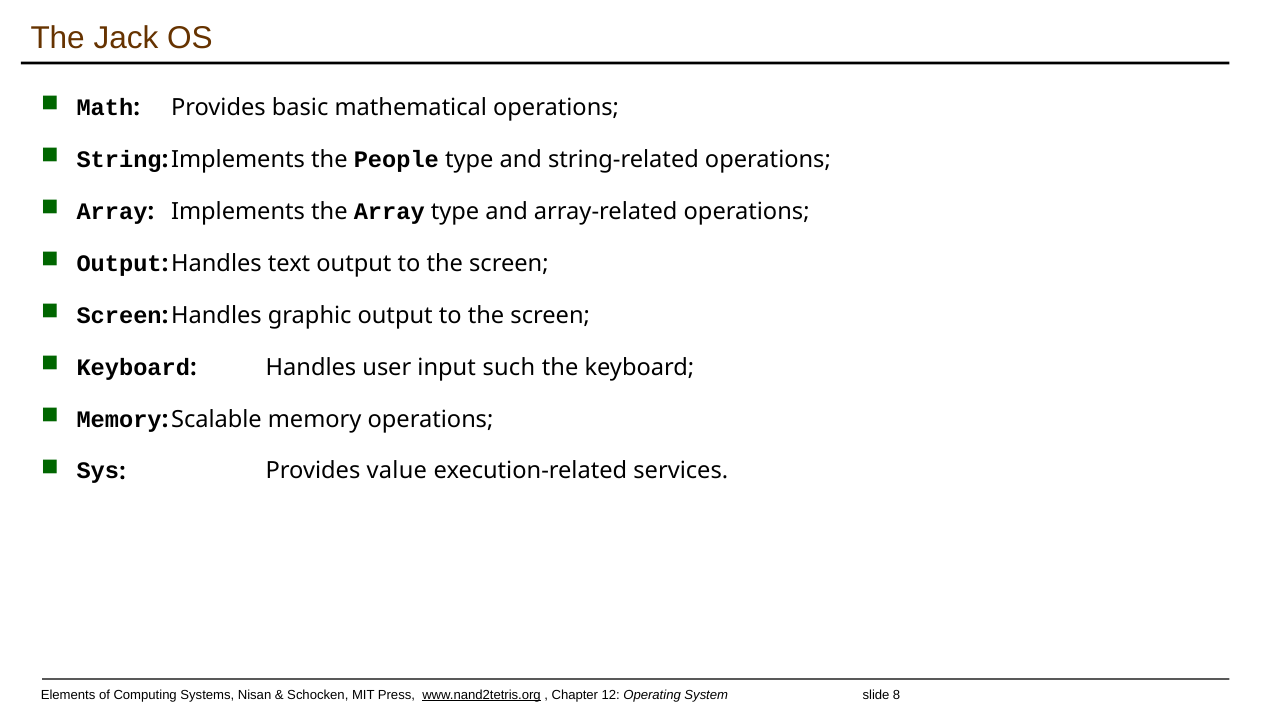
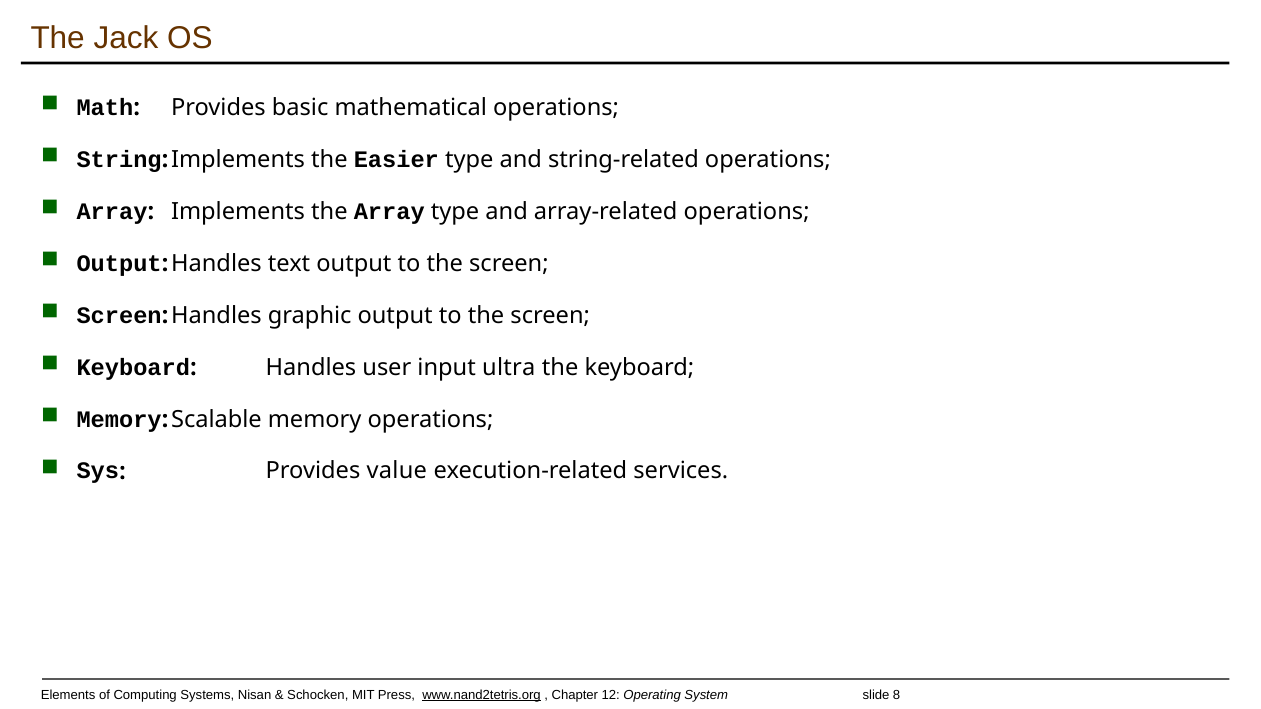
People: People -> Easier
such: such -> ultra
